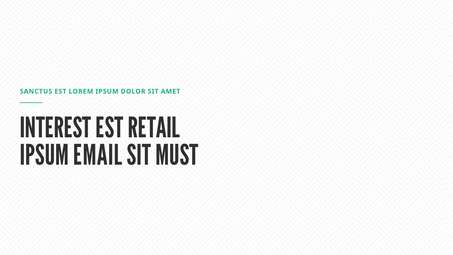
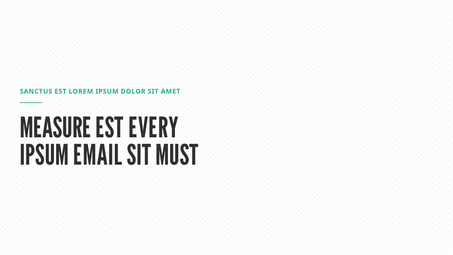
INTEREST: INTEREST -> MEASURE
RETAIL: RETAIL -> EVERY
